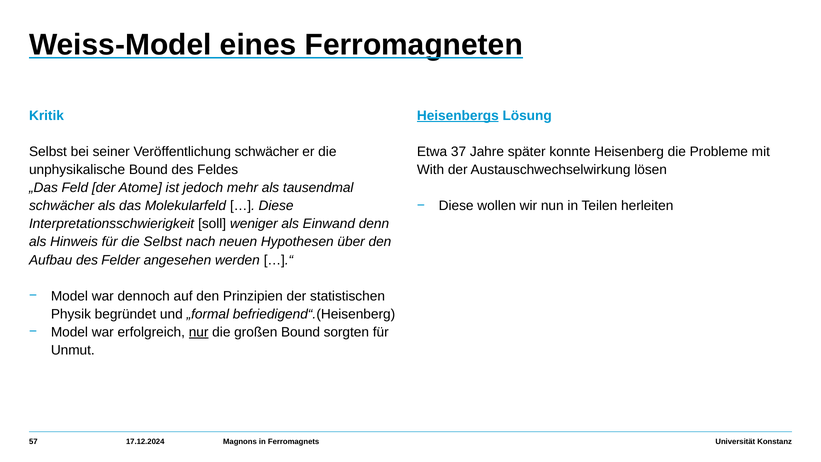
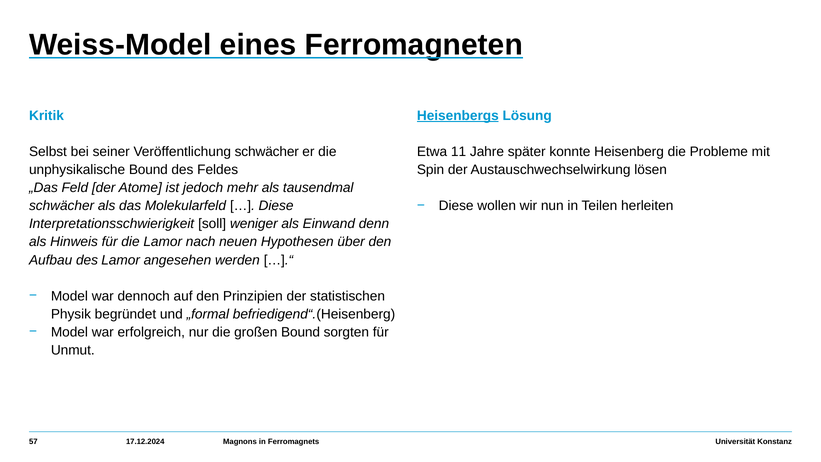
37: 37 -> 11
With: With -> Spin
die Selbst: Selbst -> Lamor
des Felder: Felder -> Lamor
nur underline: present -> none
